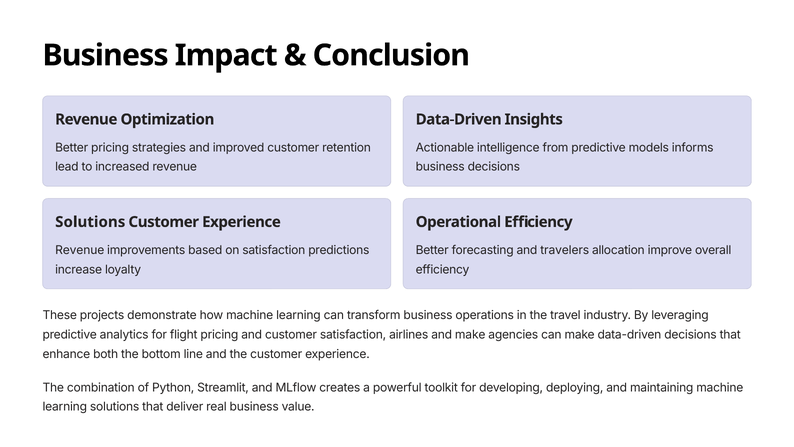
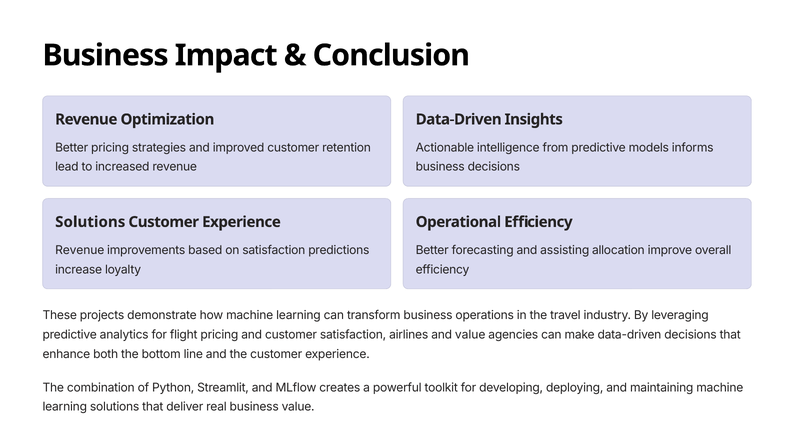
travelers: travelers -> assisting
and make: make -> value
